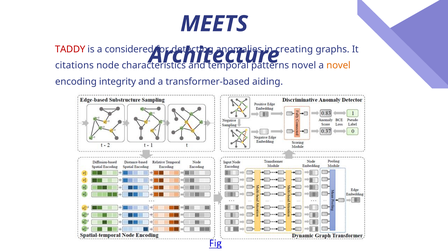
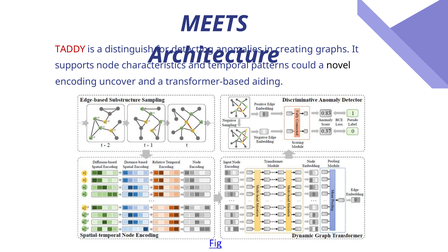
considered: considered -> distinguish
citations: citations -> supports
novel at (304, 65): novel -> could
novel at (338, 65) colour: orange -> black
integrity: integrity -> uncover
